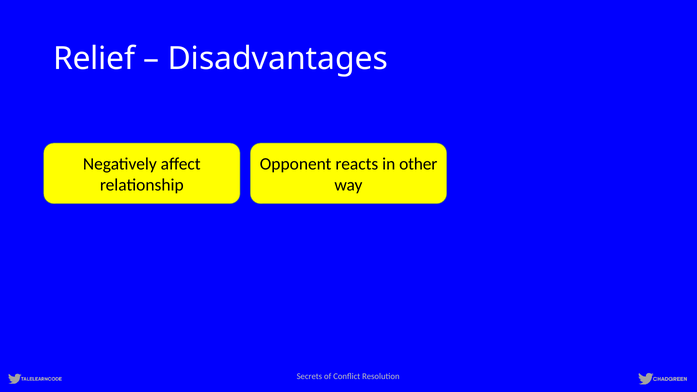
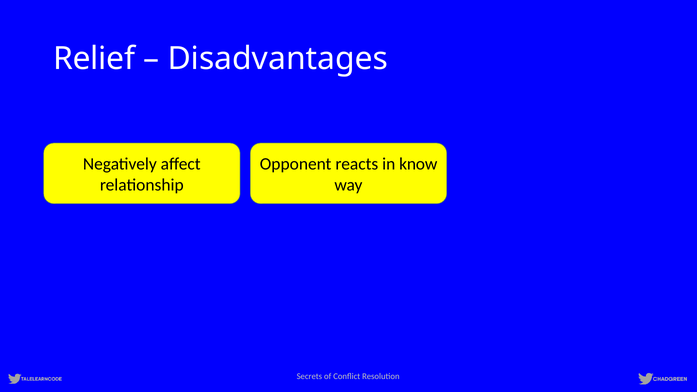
other: other -> know
